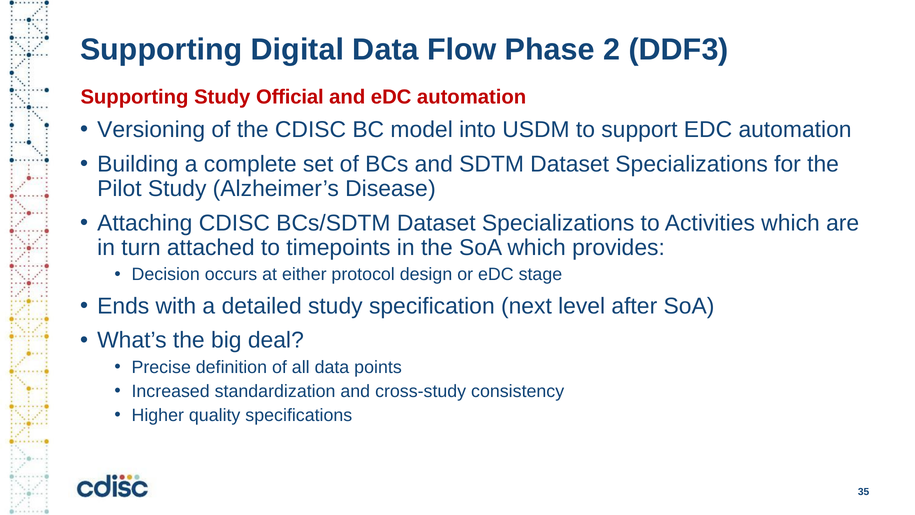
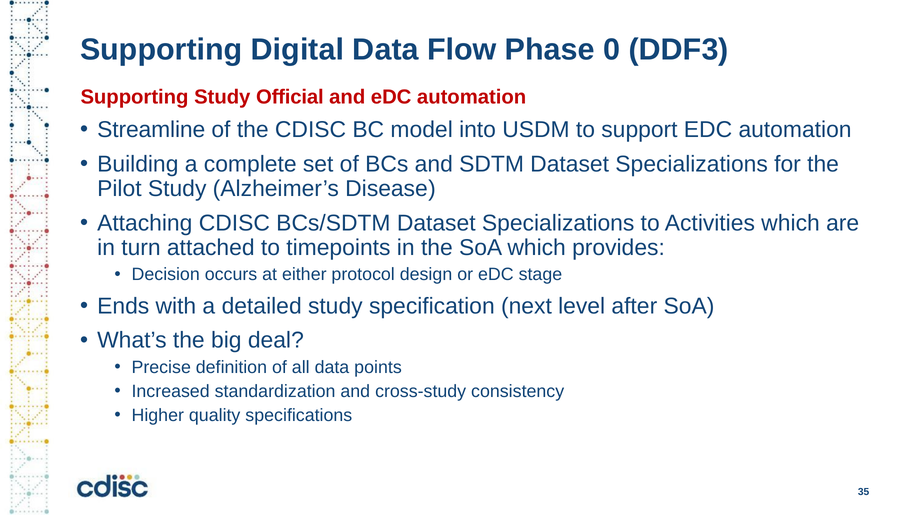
2: 2 -> 0
Versioning: Versioning -> Streamline
